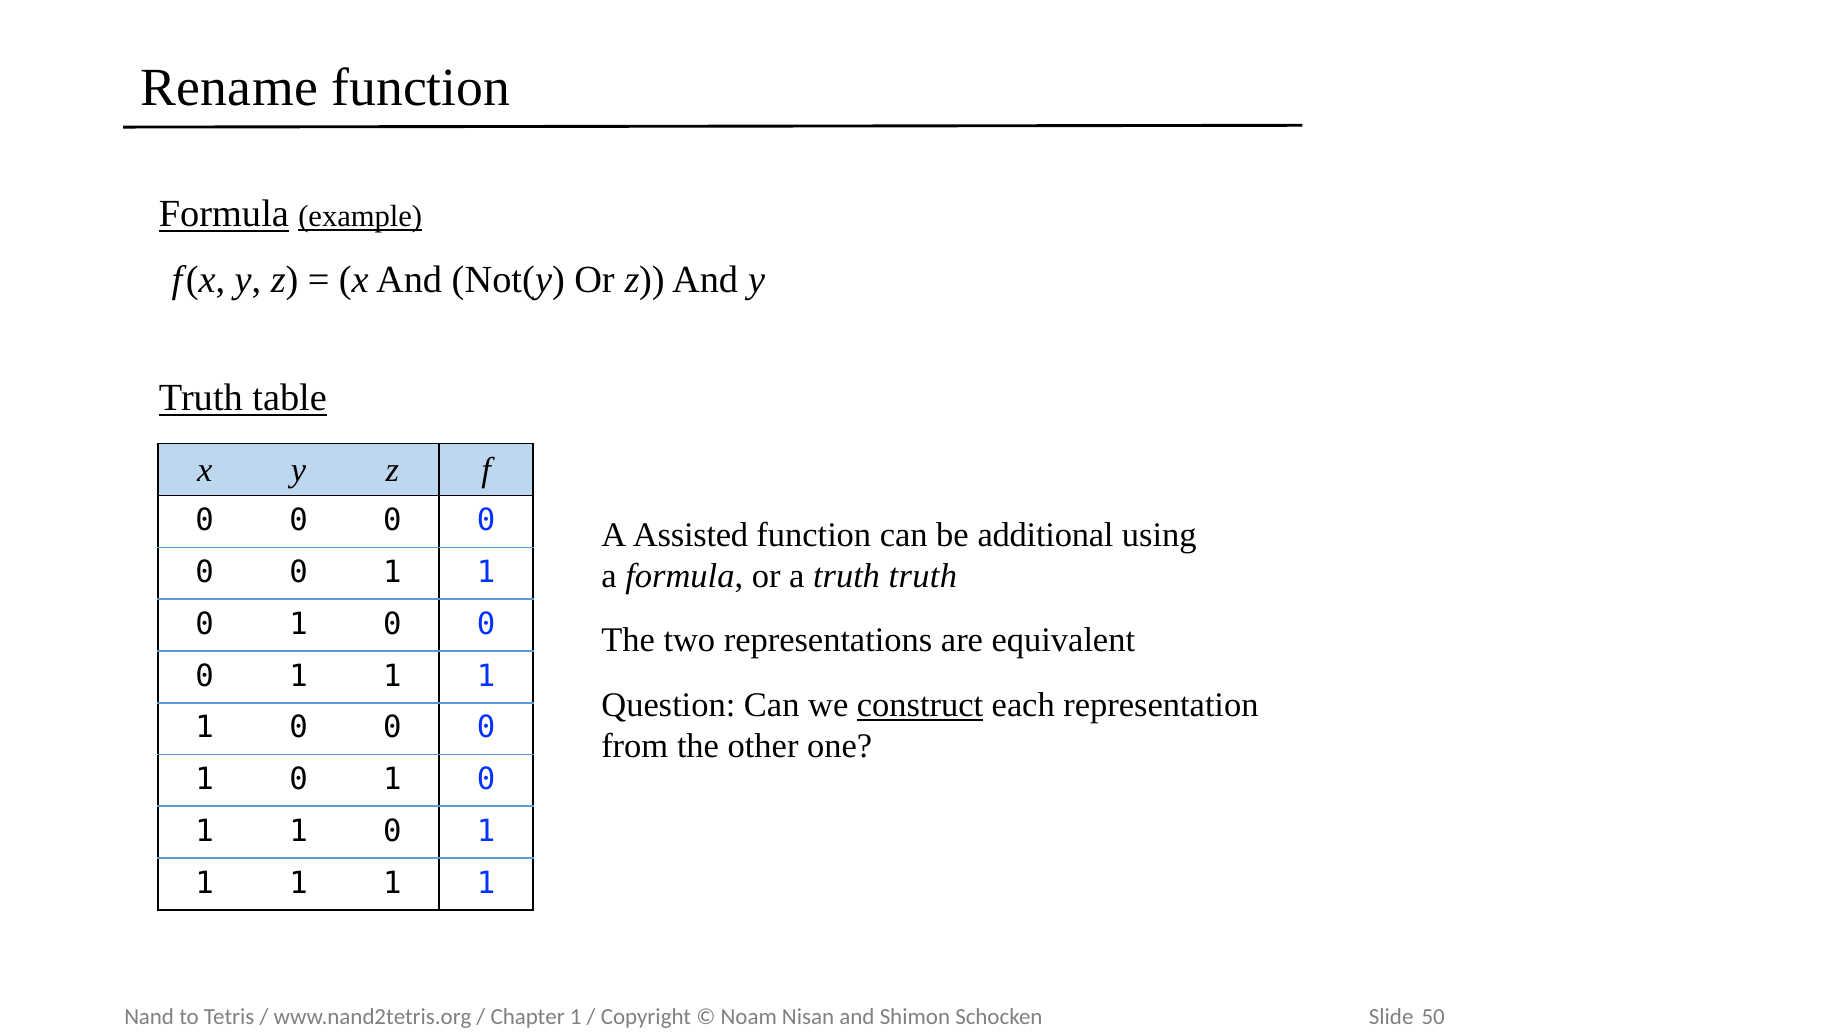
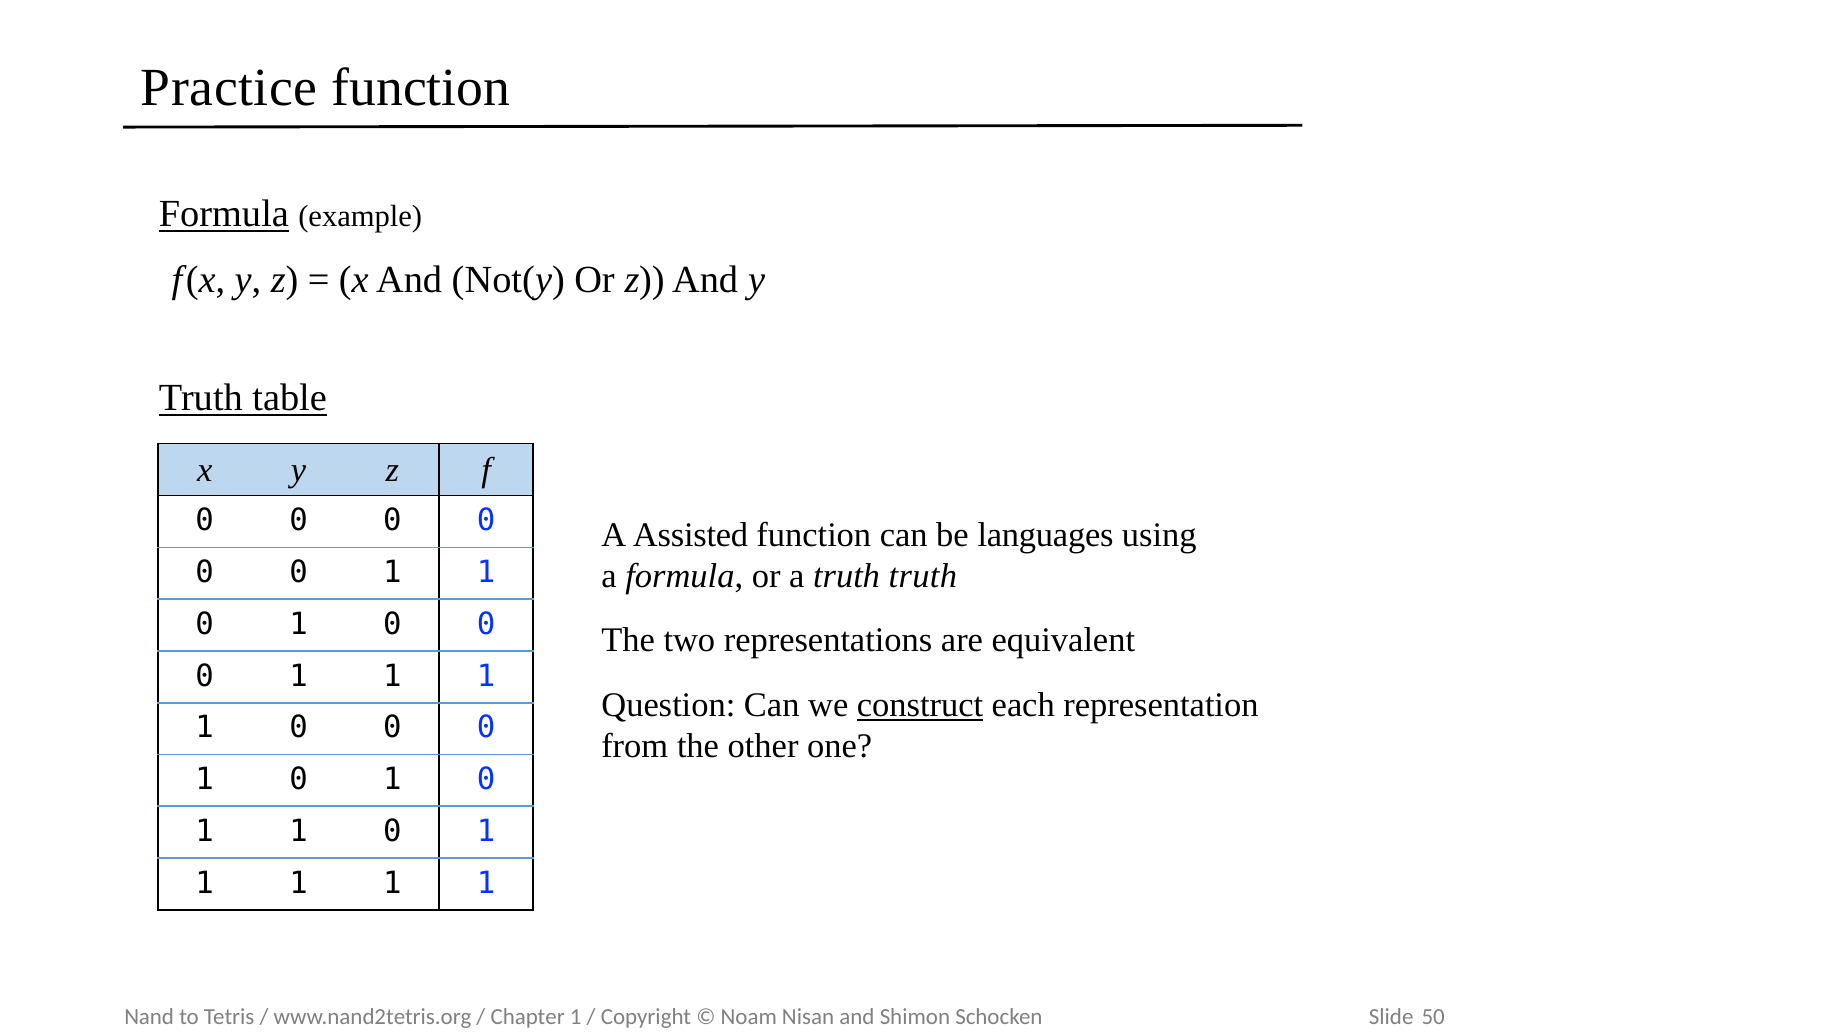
Rename: Rename -> Practice
example underline: present -> none
additional: additional -> languages
